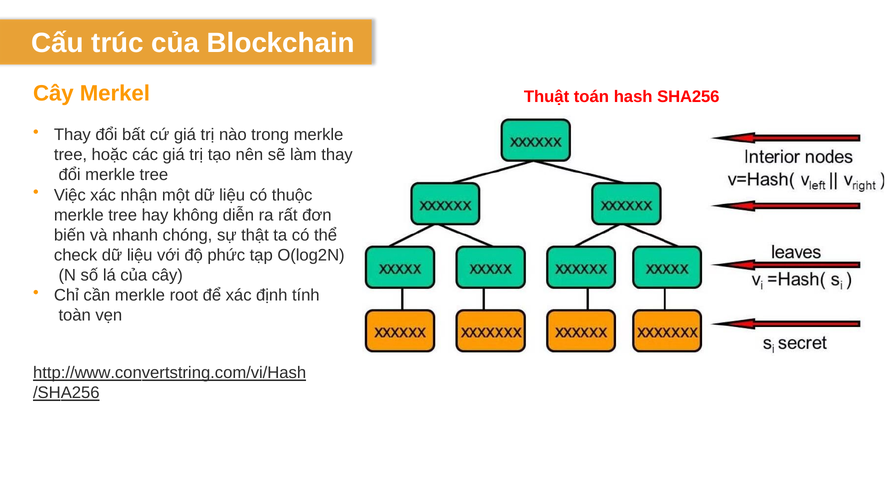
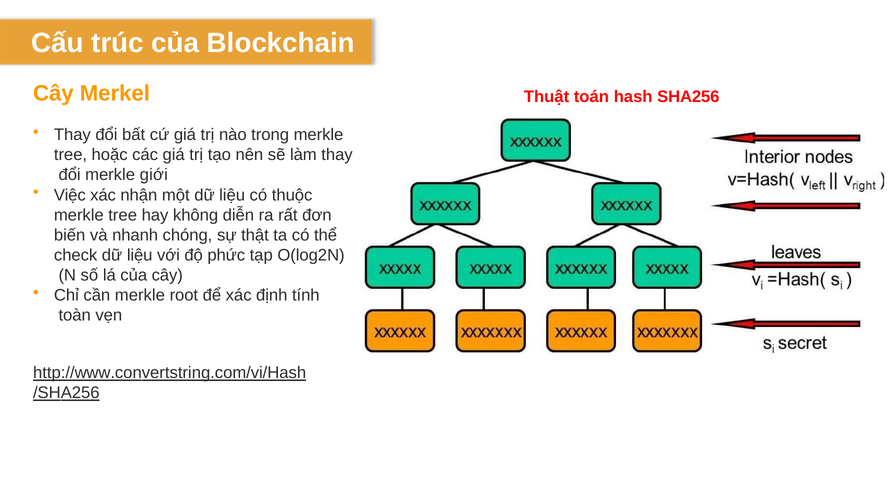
đổi merkle tree: tree -> giới
